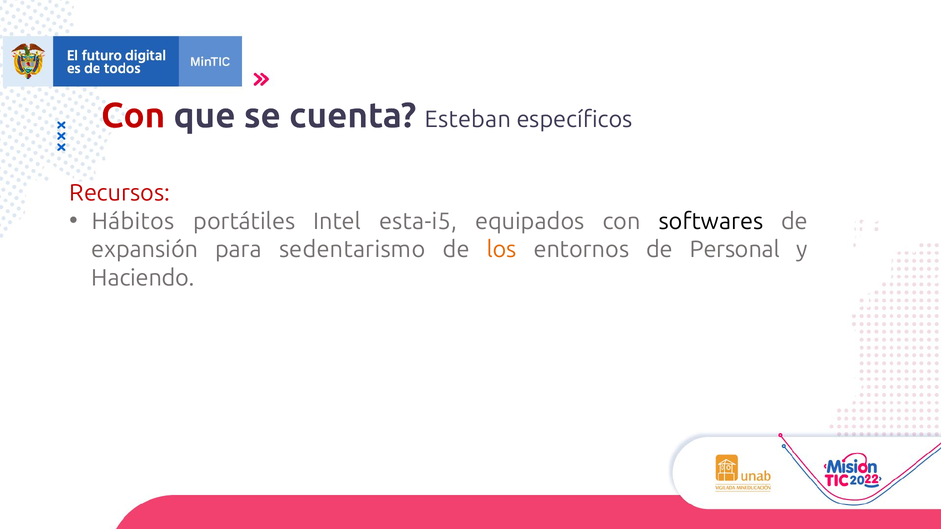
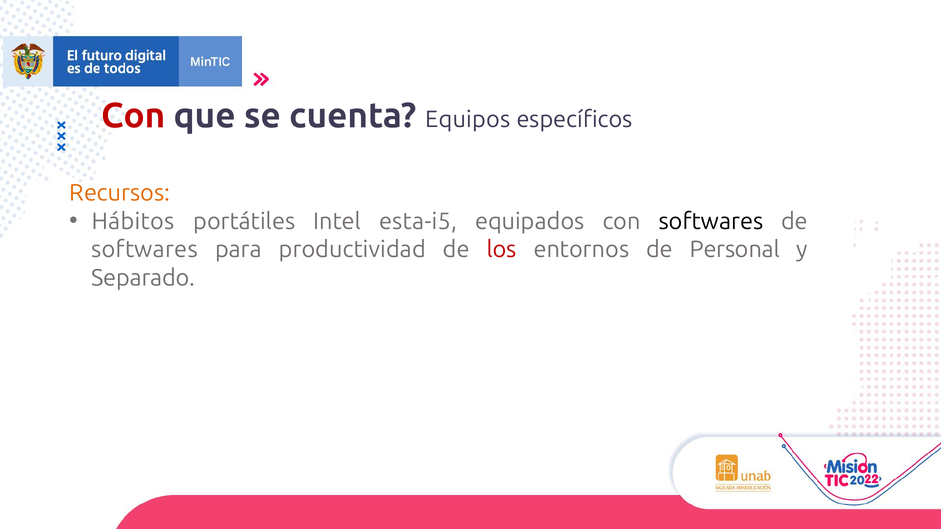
Esteban: Esteban -> Equipos
Recursos colour: red -> orange
expansión at (145, 250): expansión -> softwares
sedentarismo: sedentarismo -> productividad
los colour: orange -> red
Haciendo: Haciendo -> Separado
